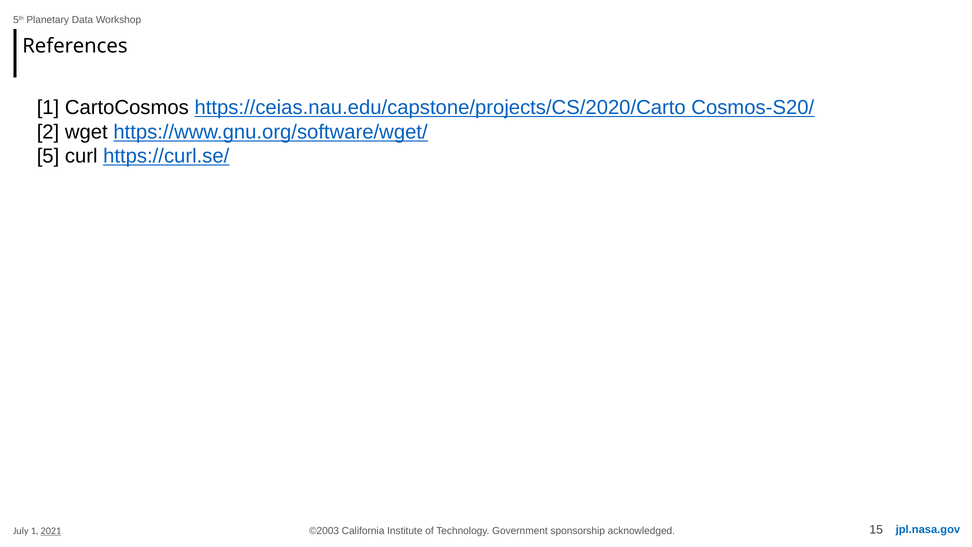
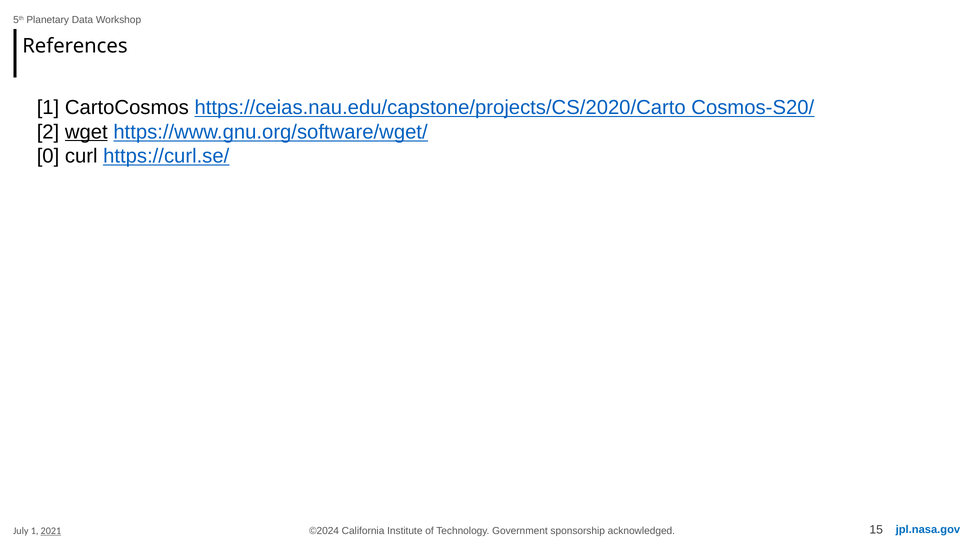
wget underline: none -> present
5: 5 -> 0
©2003: ©2003 -> ©2024
